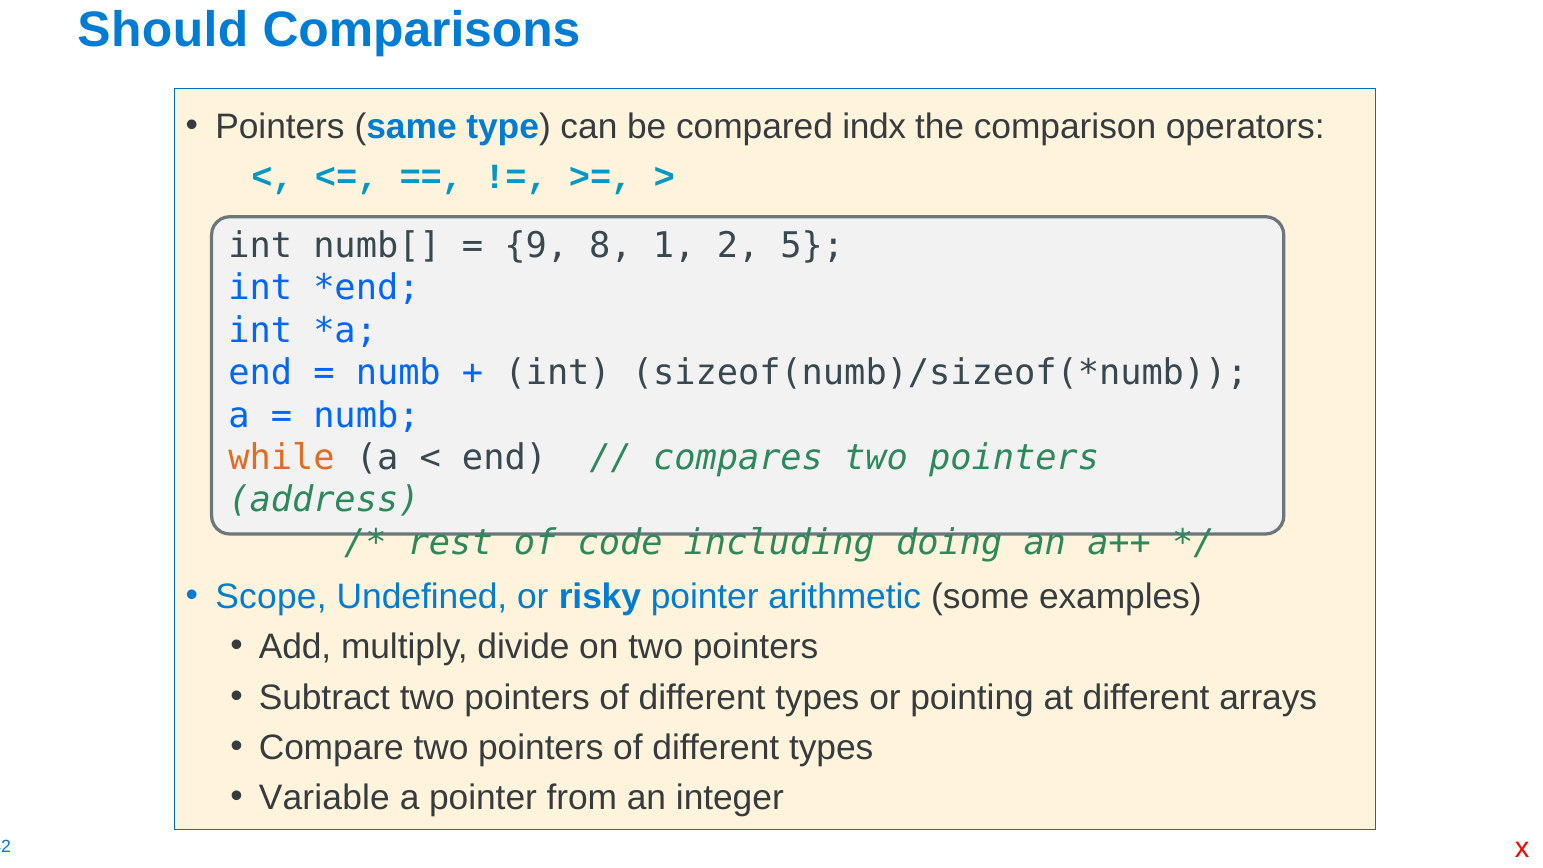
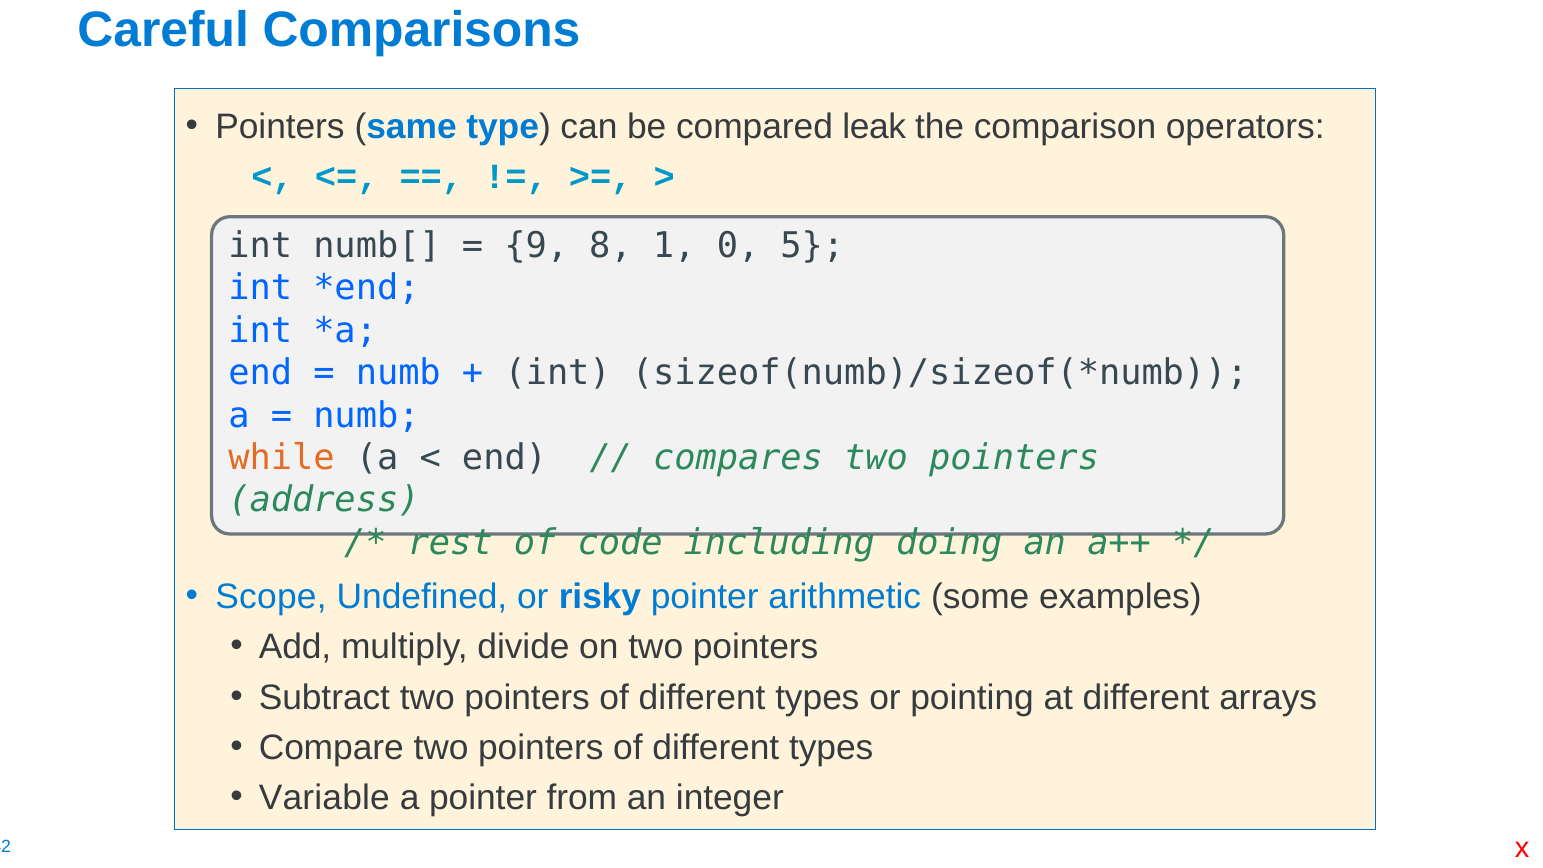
Should: Should -> Careful
indx: indx -> leak
2: 2 -> 0
